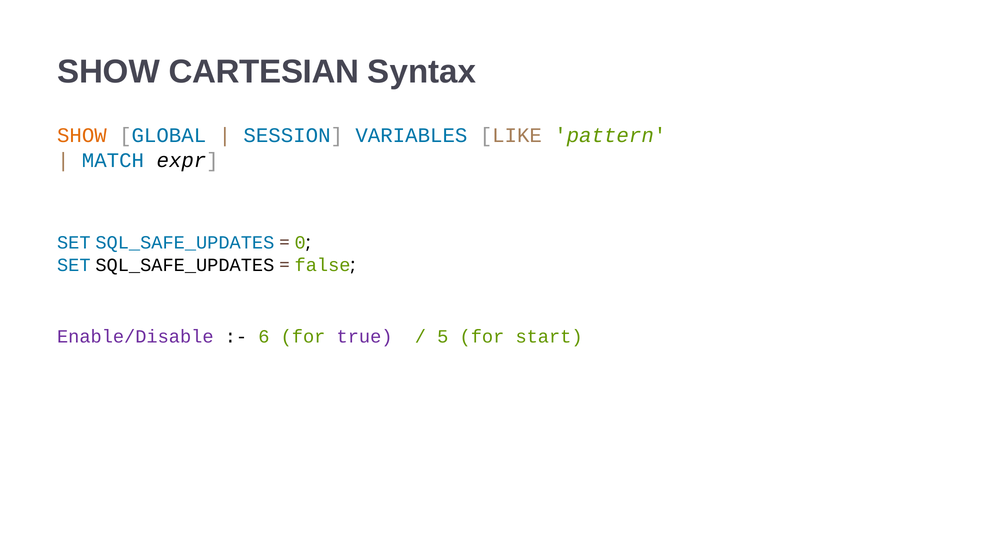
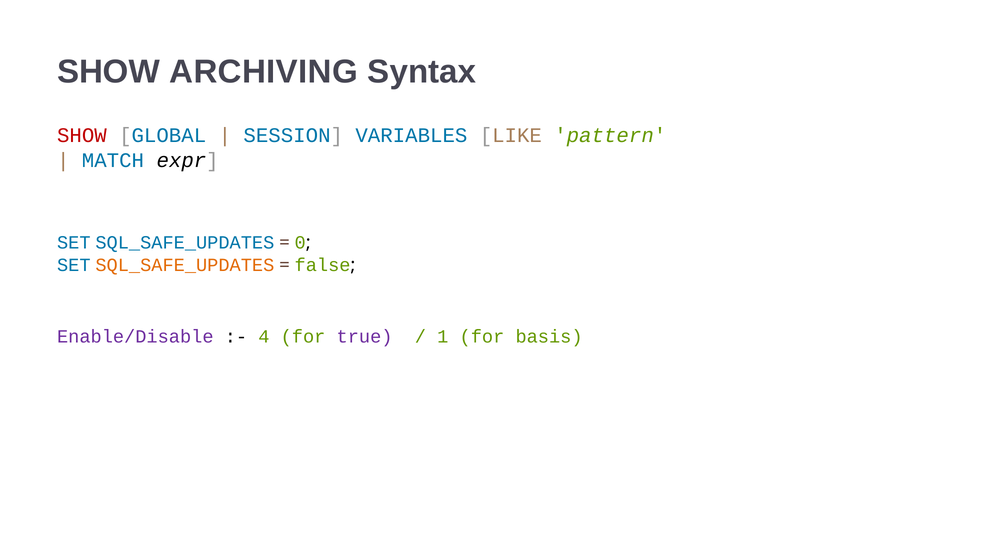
CARTESIAN: CARTESIAN -> ARCHIVING
SHOW at (82, 136) colour: orange -> red
SQL_SAFE_UPDATES at (185, 265) colour: black -> orange
6: 6 -> 4
5: 5 -> 1
start: start -> basis
